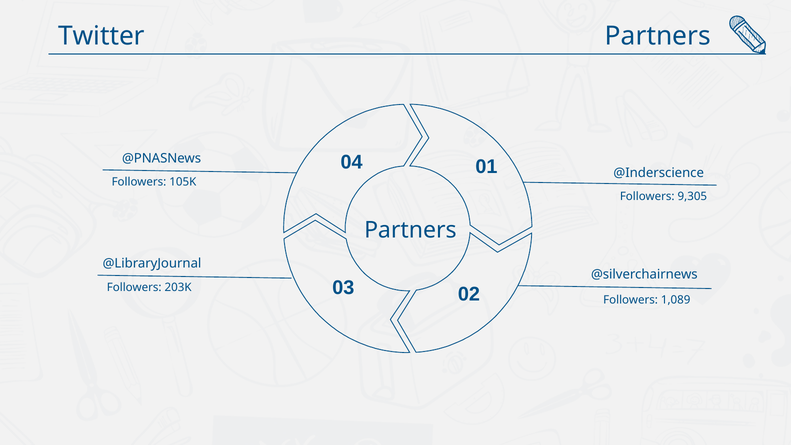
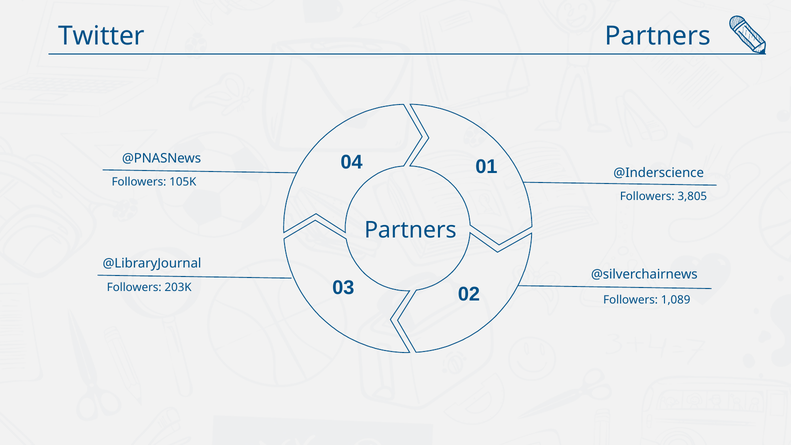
9,305: 9,305 -> 3,805
